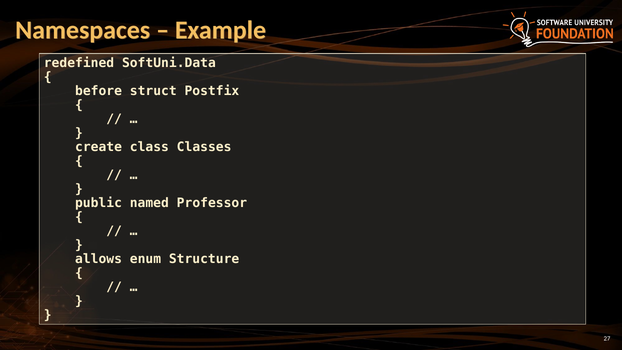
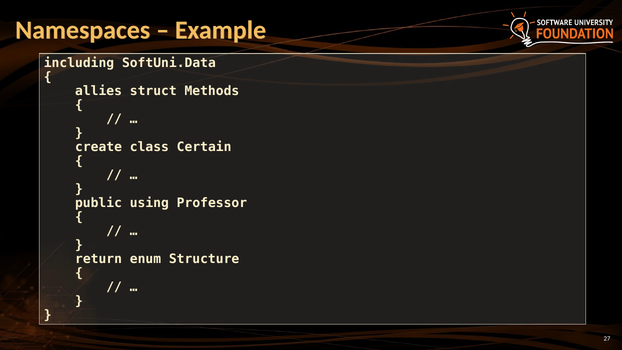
redefined: redefined -> including
before: before -> allies
Postfix: Postfix -> Methods
Classes: Classes -> Certain
named: named -> using
allows: allows -> return
